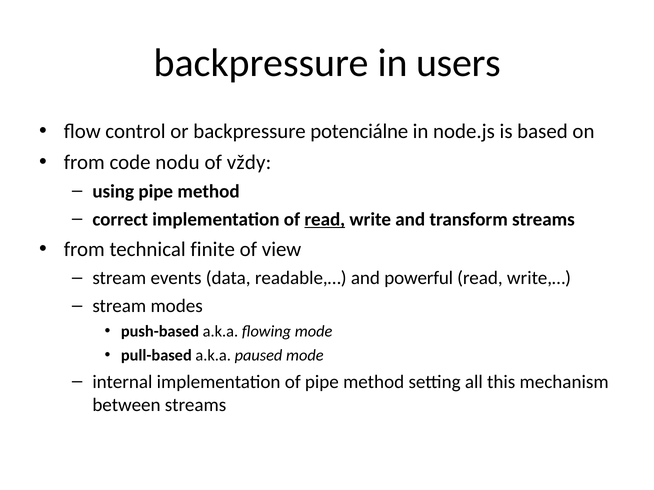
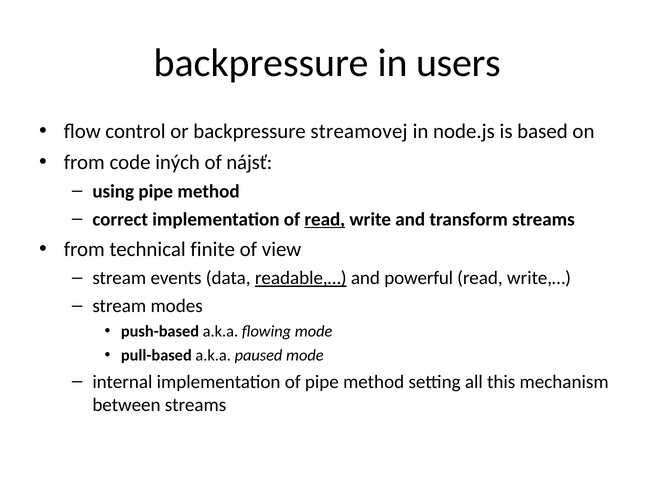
potenciálne: potenciálne -> streamovej
nodu: nodu -> iných
vždy: vždy -> nájsť
readable,… underline: none -> present
